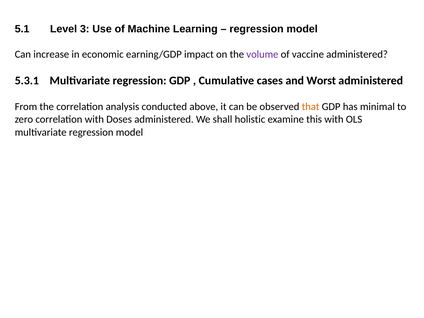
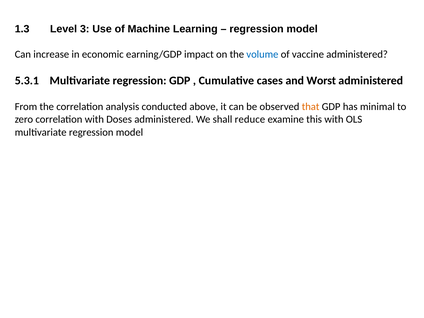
5.1: 5.1 -> 1.3
volume colour: purple -> blue
holistic: holistic -> reduce
